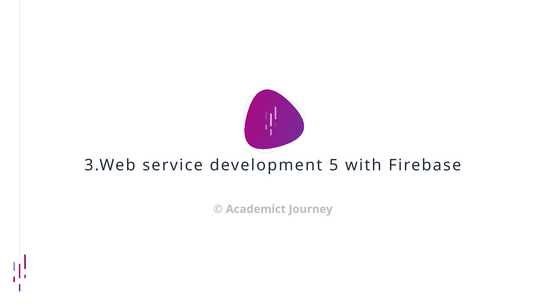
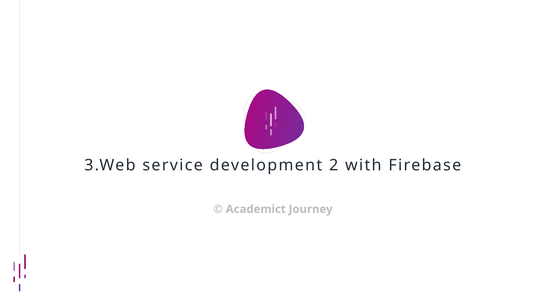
5: 5 -> 2
